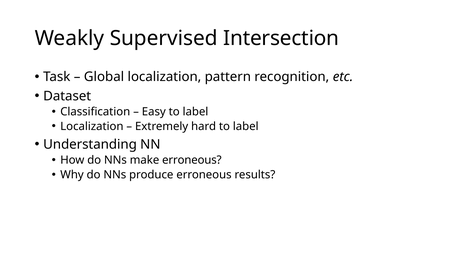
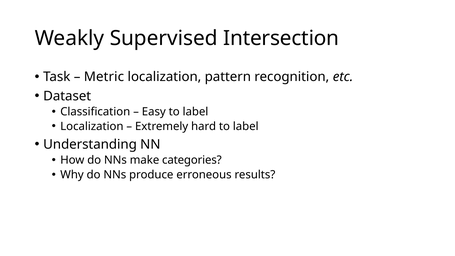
Global: Global -> Metric
make erroneous: erroneous -> categories
